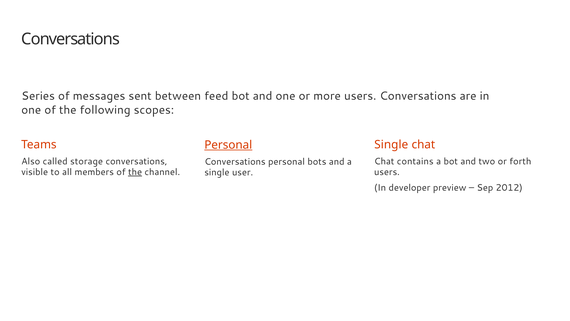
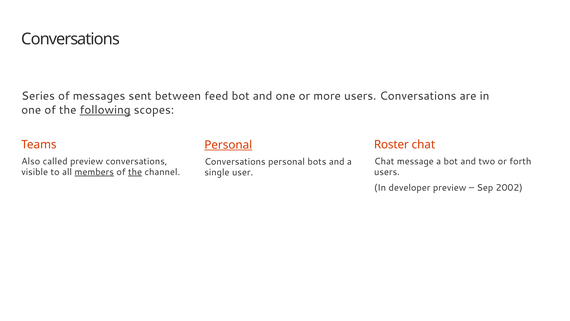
following underline: none -> present
Single at (391, 144): Single -> Roster
called storage: storage -> preview
contains: contains -> message
members underline: none -> present
2012: 2012 -> 2002
